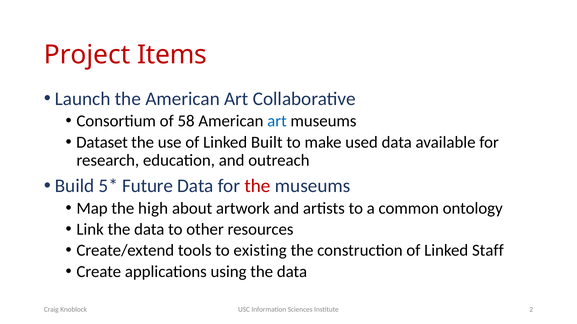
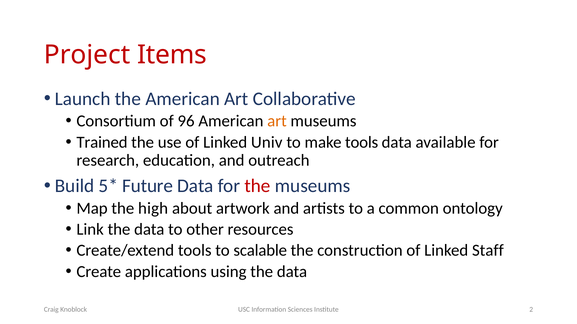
58: 58 -> 96
art at (277, 121) colour: blue -> orange
Dataset: Dataset -> Trained
Built: Built -> Univ
make used: used -> tools
existing: existing -> scalable
